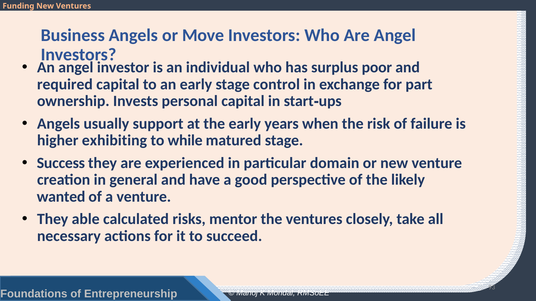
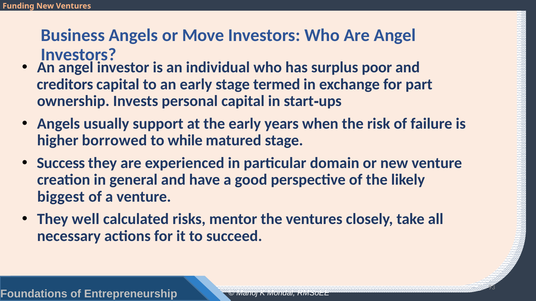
required: required -> creditors
control: control -> termed
exhibiting: exhibiting -> borrowed
wanted: wanted -> biggest
able: able -> well
